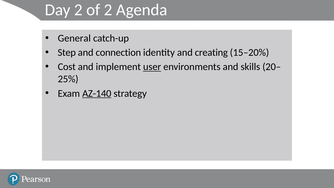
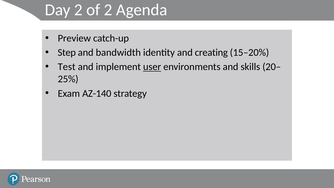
General: General -> Preview
connection: connection -> bandwidth
Cost: Cost -> Test
AZ-140 underline: present -> none
